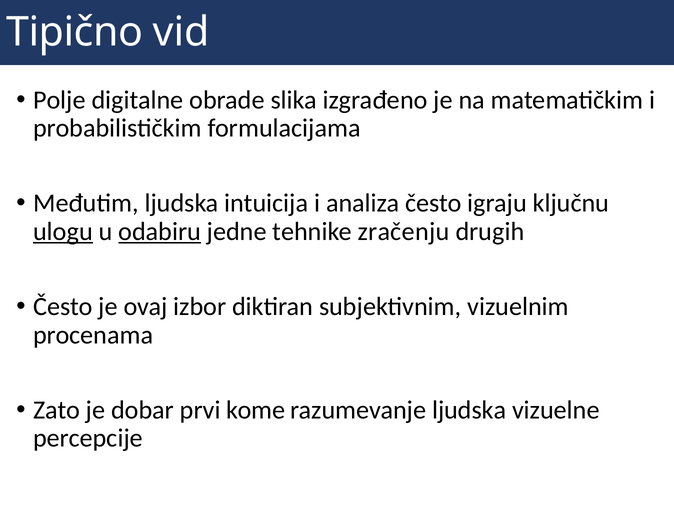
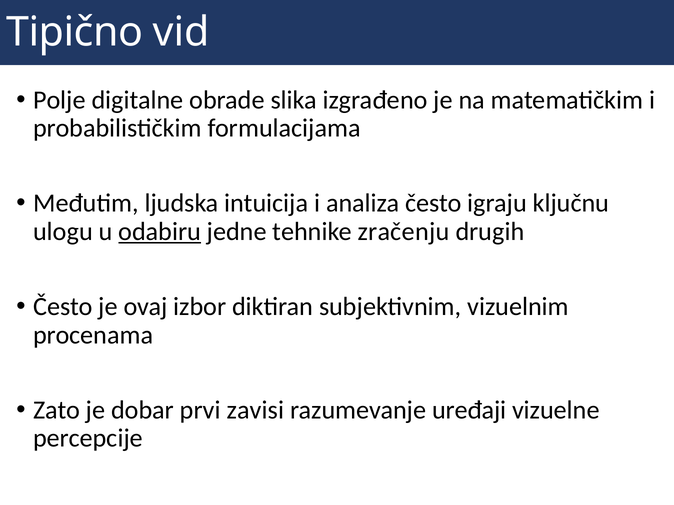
ulogu underline: present -> none
kome: kome -> zavisi
razumevanje ljudska: ljudska -> uređaji
